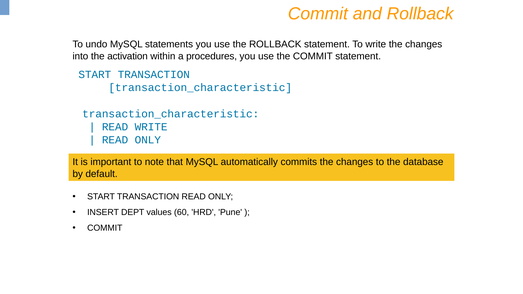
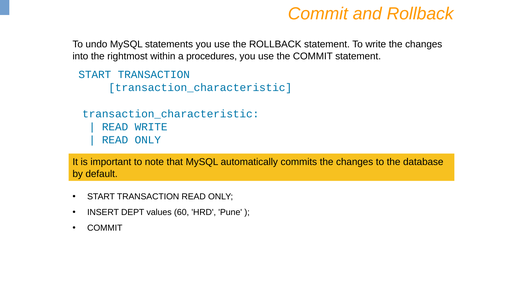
activation: activation -> rightmost
